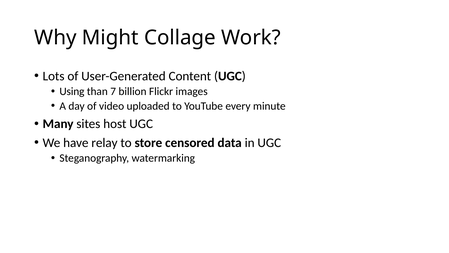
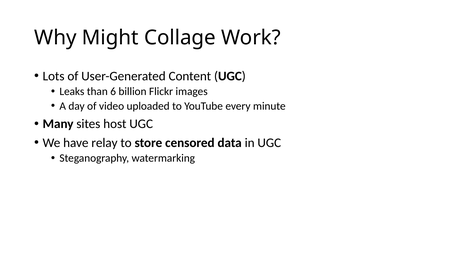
Using: Using -> Leaks
7: 7 -> 6
